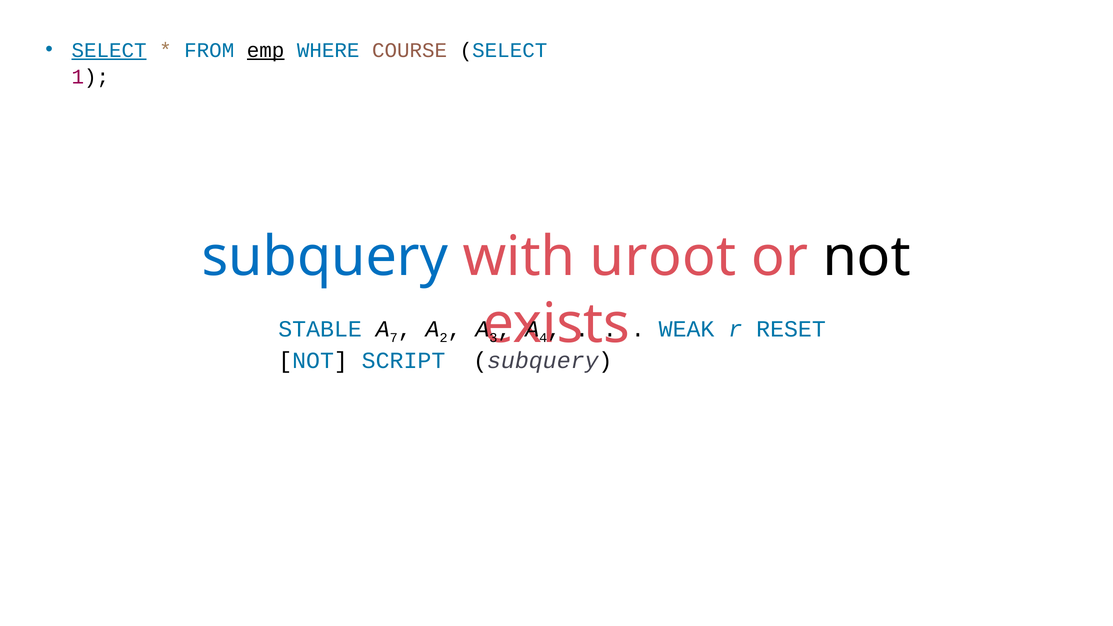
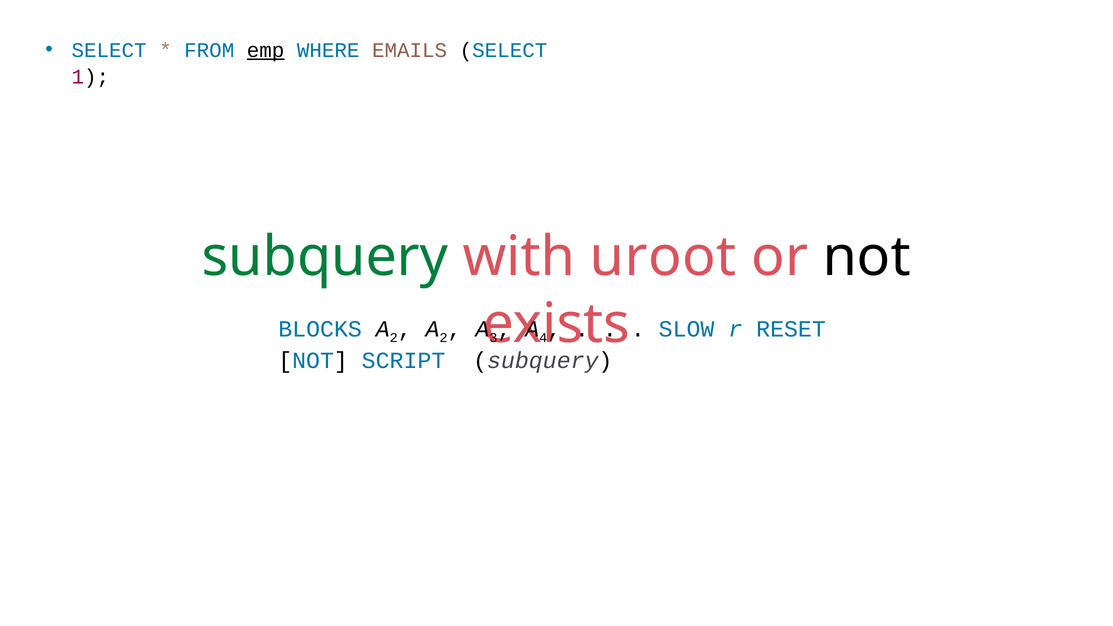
SELECT at (109, 50) underline: present -> none
COURSE: COURSE -> EMAILS
subquery at (325, 257) colour: blue -> green
STABLE: STABLE -> BLOCKS
7 at (394, 338): 7 -> 2
WEAK: WEAK -> SLOW
